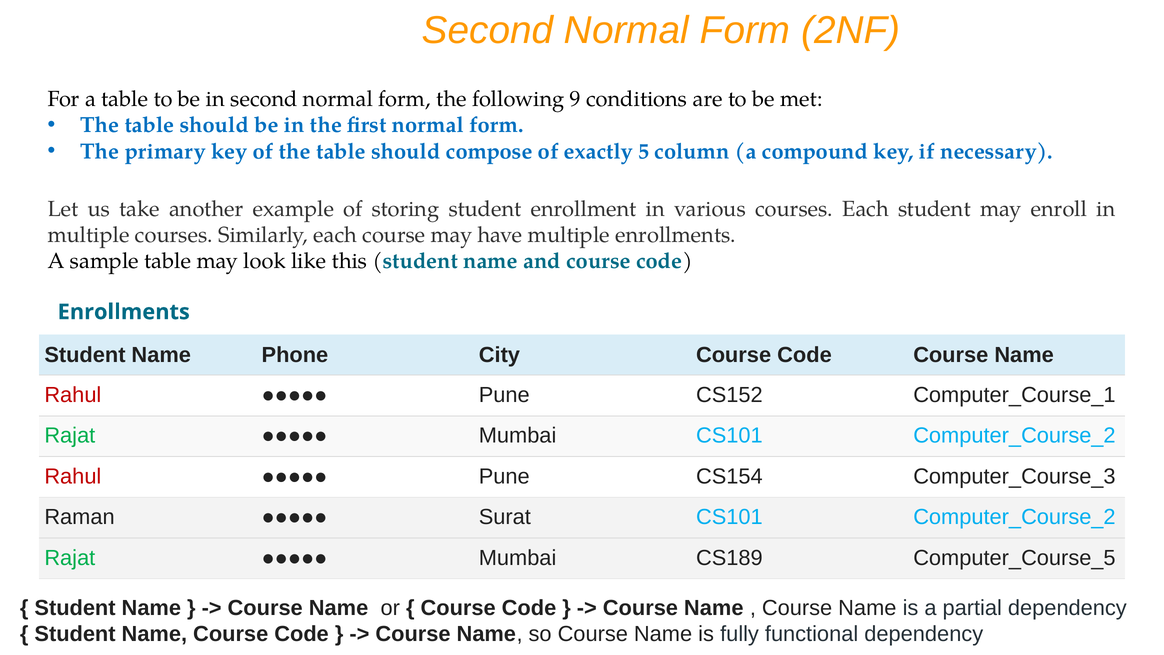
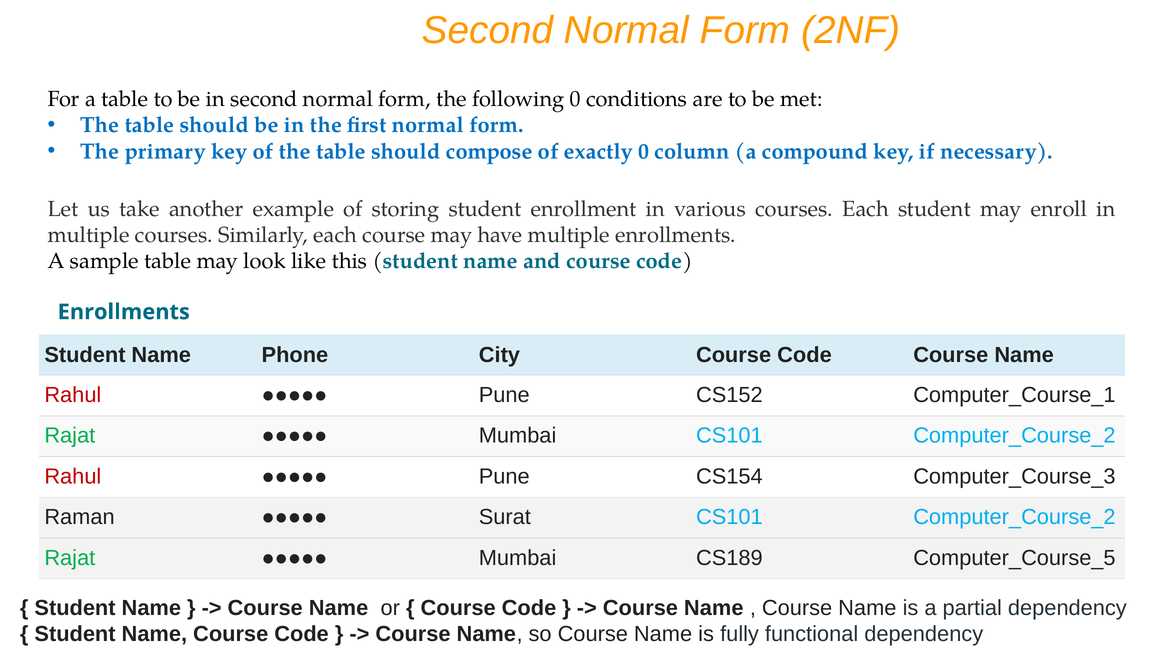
following 9: 9 -> 0
exactly 5: 5 -> 0
